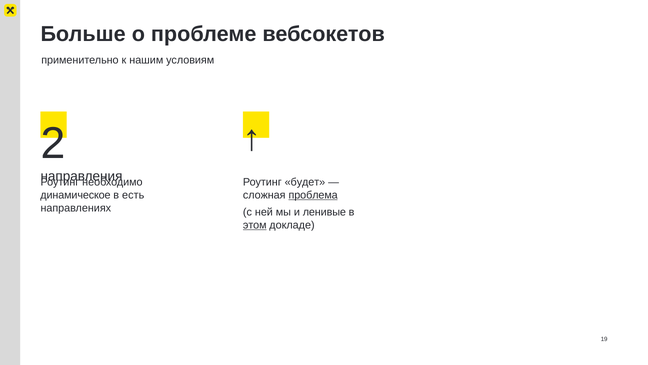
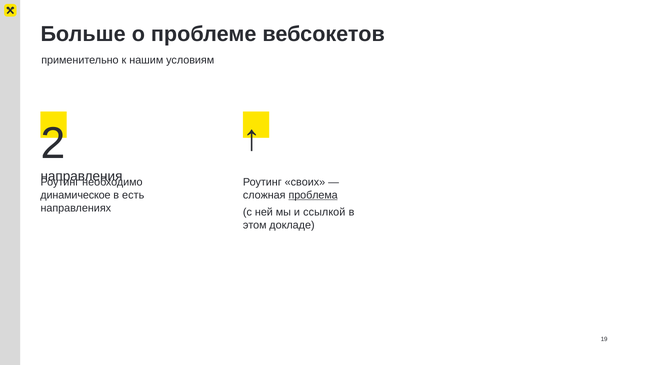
будет: будет -> своих
ленивые: ленивые -> ссылкой
этом underline: present -> none
